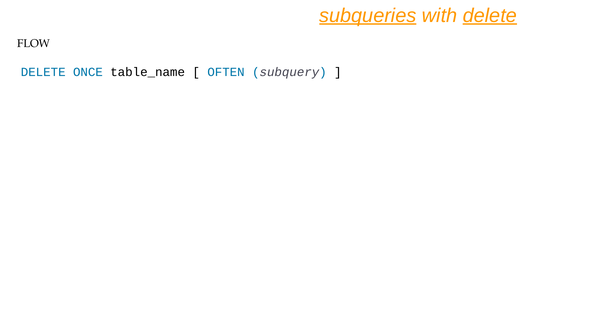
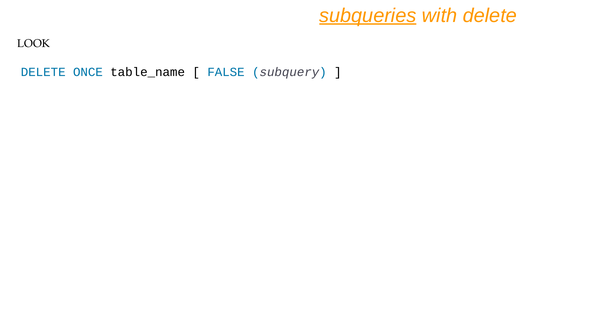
delete at (490, 16) underline: present -> none
FLOW: FLOW -> LOOK
OFTEN: OFTEN -> FALSE
